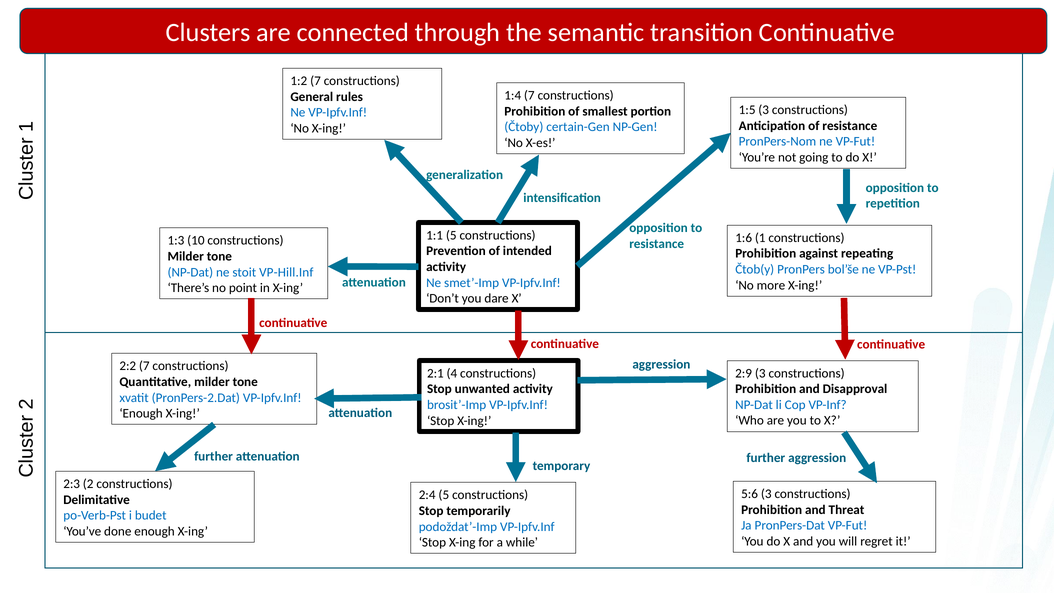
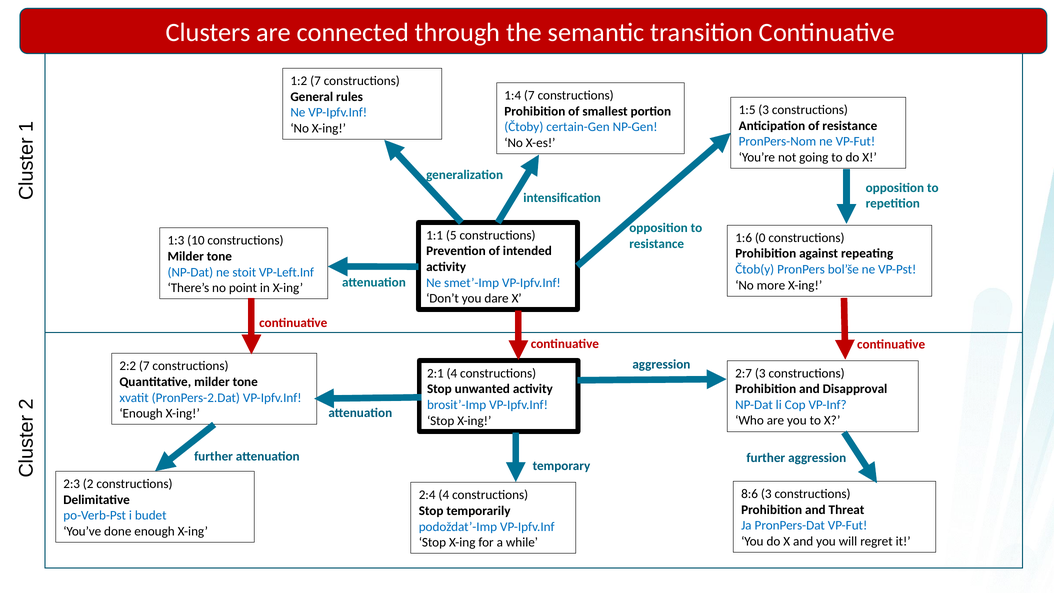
1:6 1: 1 -> 0
VP-Hill.Inf: VP-Hill.Inf -> VP-Left.Inf
2:9: 2:9 -> 2:7
5:6: 5:6 -> 8:6
2:4 5: 5 -> 4
